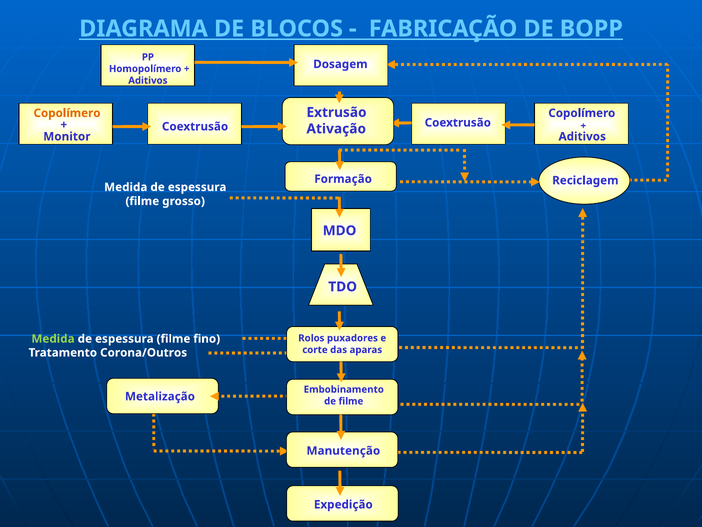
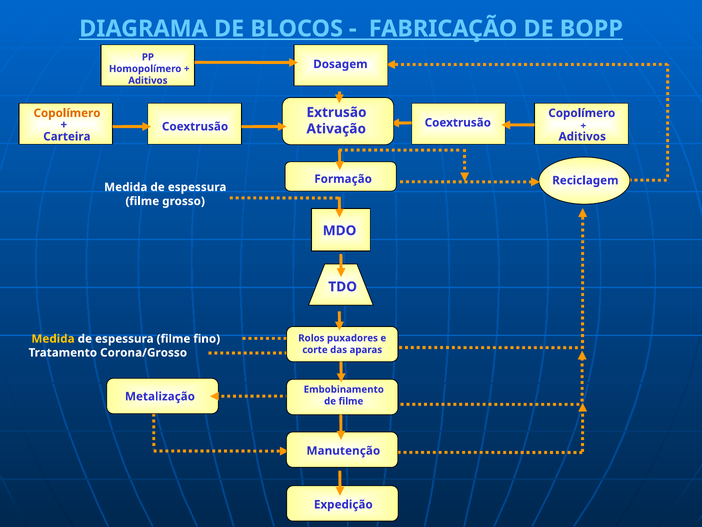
Monitor: Monitor -> Carteira
Medida at (53, 338) colour: light green -> yellow
Corona/Outros: Corona/Outros -> Corona/Grosso
